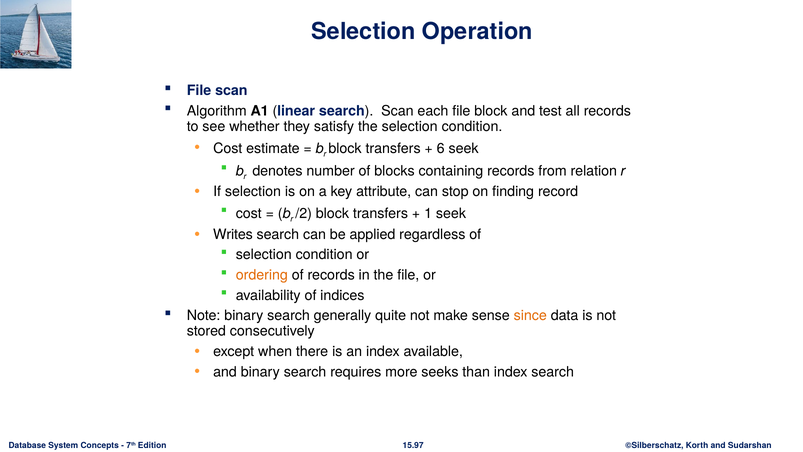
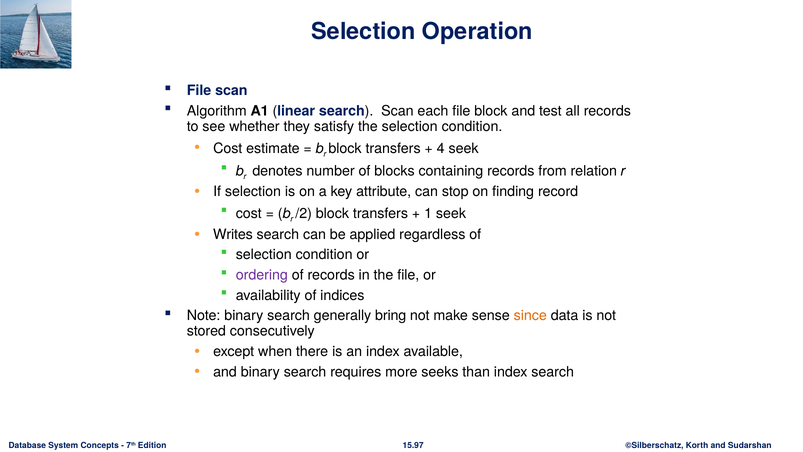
6: 6 -> 4
ordering colour: orange -> purple
quite: quite -> bring
